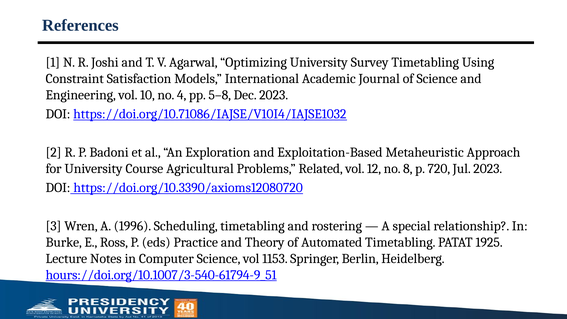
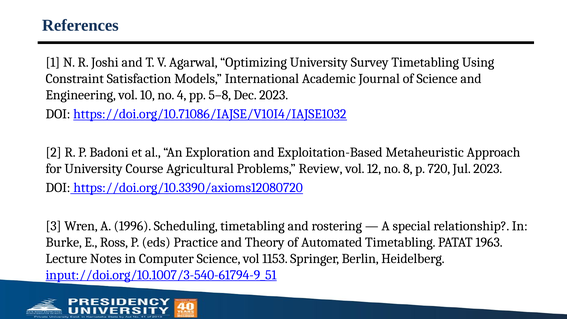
Related: Related -> Review
1925: 1925 -> 1963
hours://doi.org/10.1007/3-540-61794-9_51: hours://doi.org/10.1007/3-540-61794-9_51 -> input://doi.org/10.1007/3-540-61794-9_51
